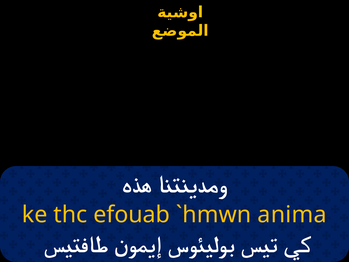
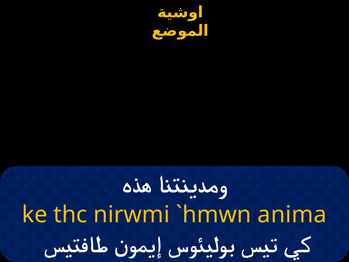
efouab: efouab -> nirwmi
